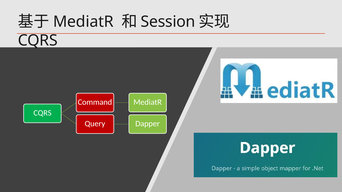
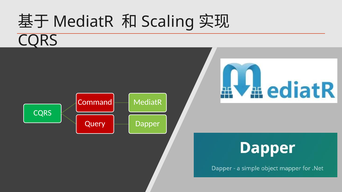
Session: Session -> Scaling
